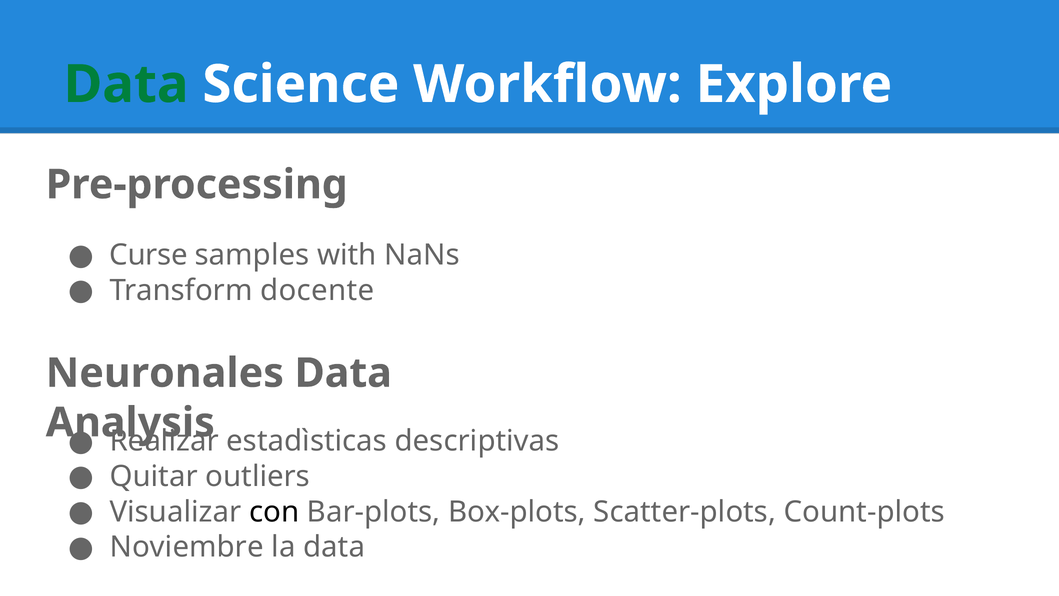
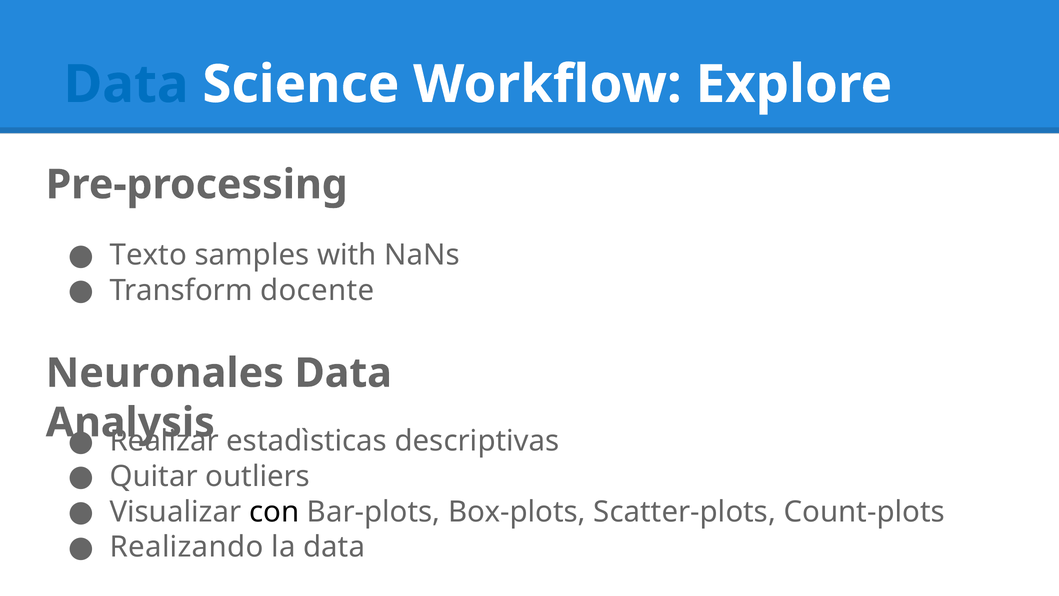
Data at (126, 84) colour: green -> blue
Curse: Curse -> Texto
Noviembre: Noviembre -> Realizando
